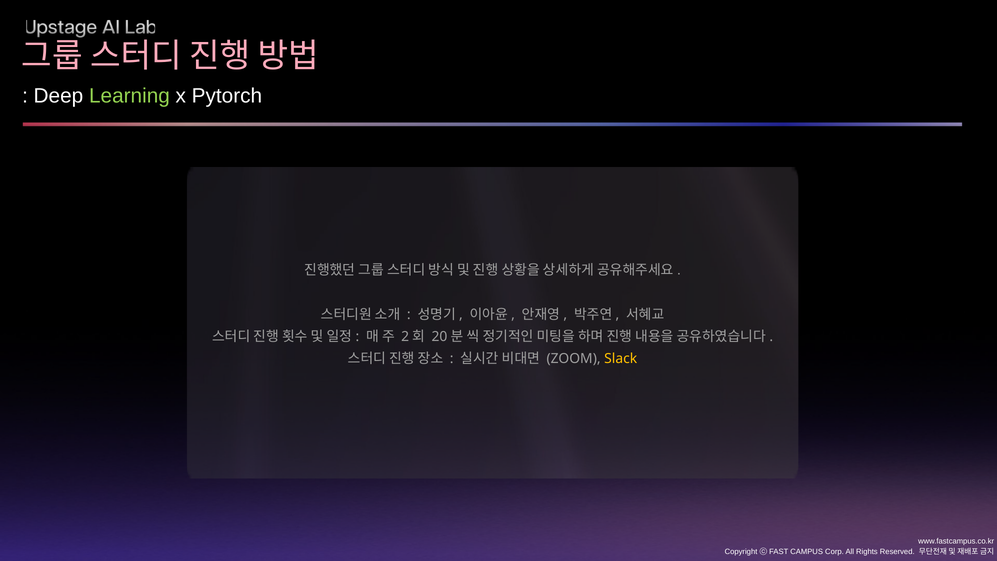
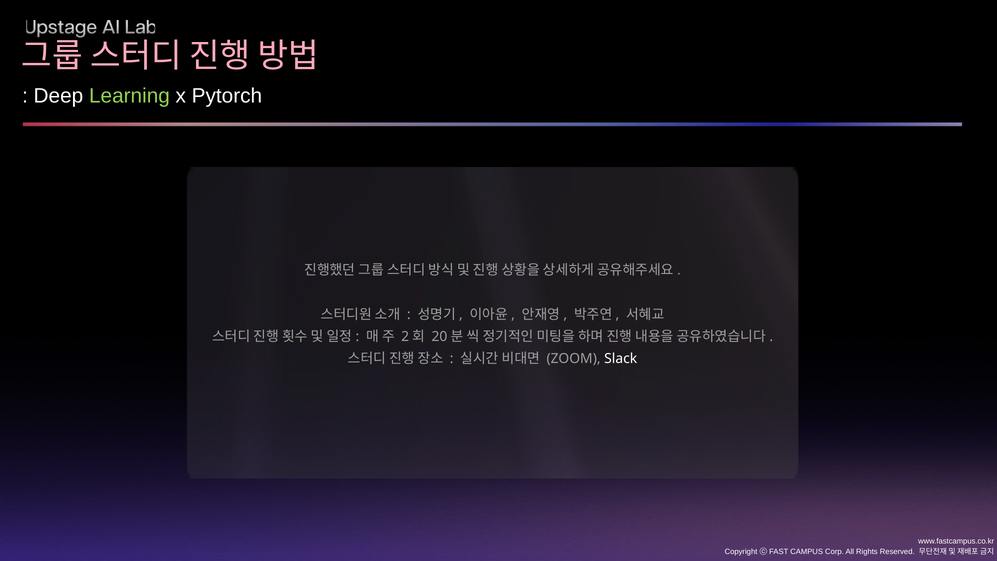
Slack colour: yellow -> white
